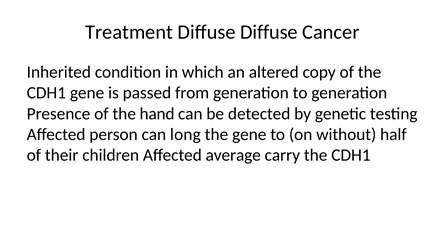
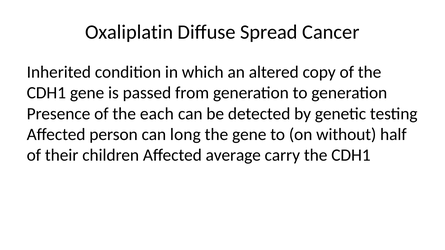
Treatment: Treatment -> Oxaliplatin
Diffuse Diffuse: Diffuse -> Spread
hand: hand -> each
